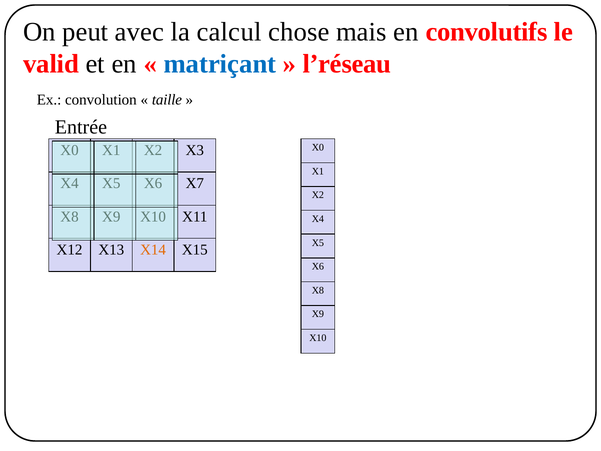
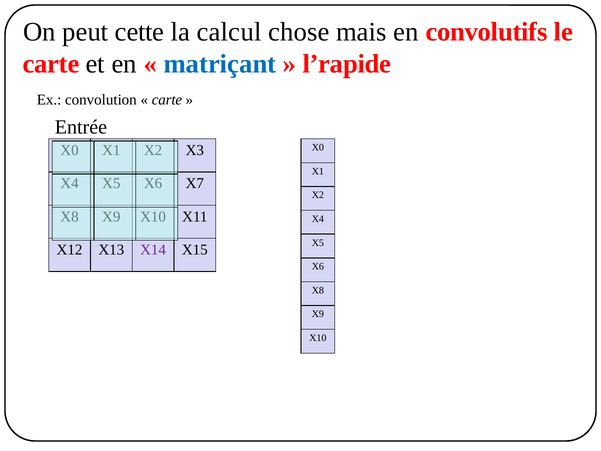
avec: avec -> cette
valid at (51, 64): valid -> carte
l’réseau: l’réseau -> l’rapide
taille at (167, 100): taille -> carte
X14 colour: orange -> purple
